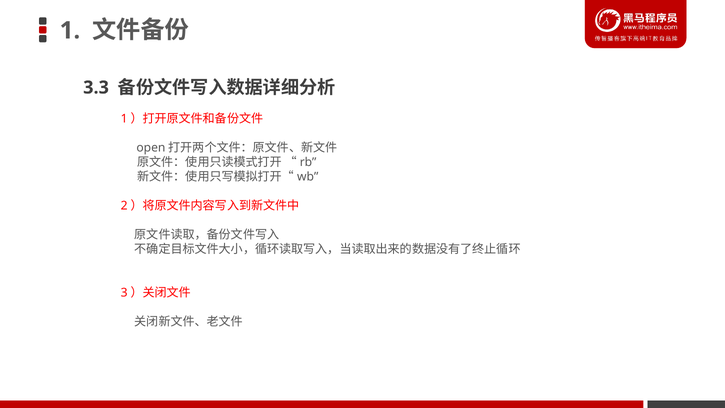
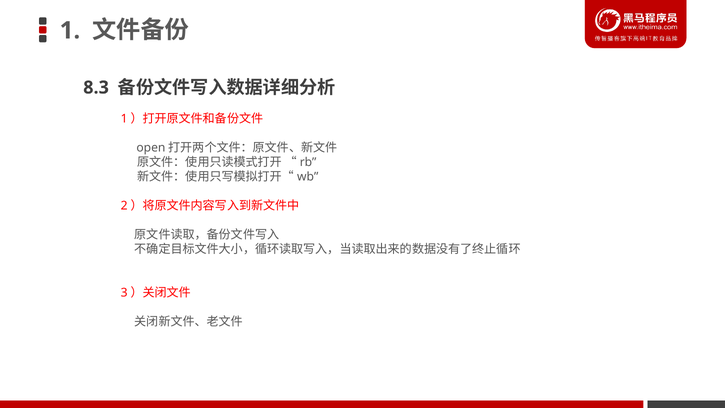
3.3: 3.3 -> 8.3
